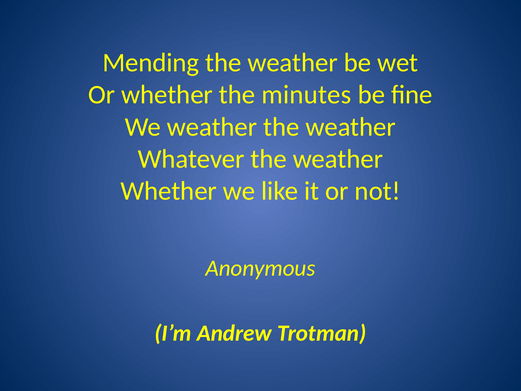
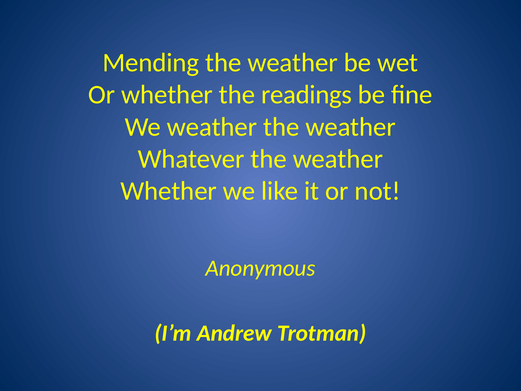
minutes: minutes -> readings
